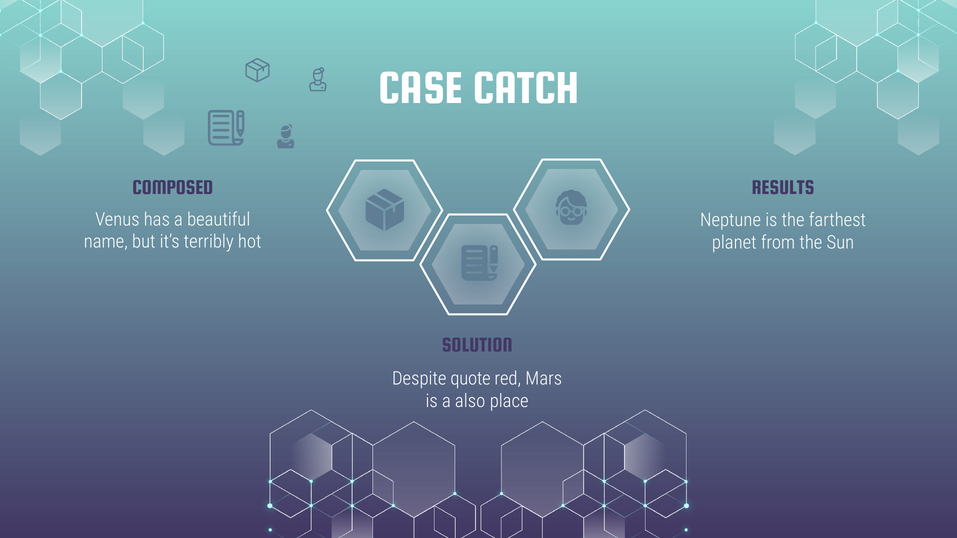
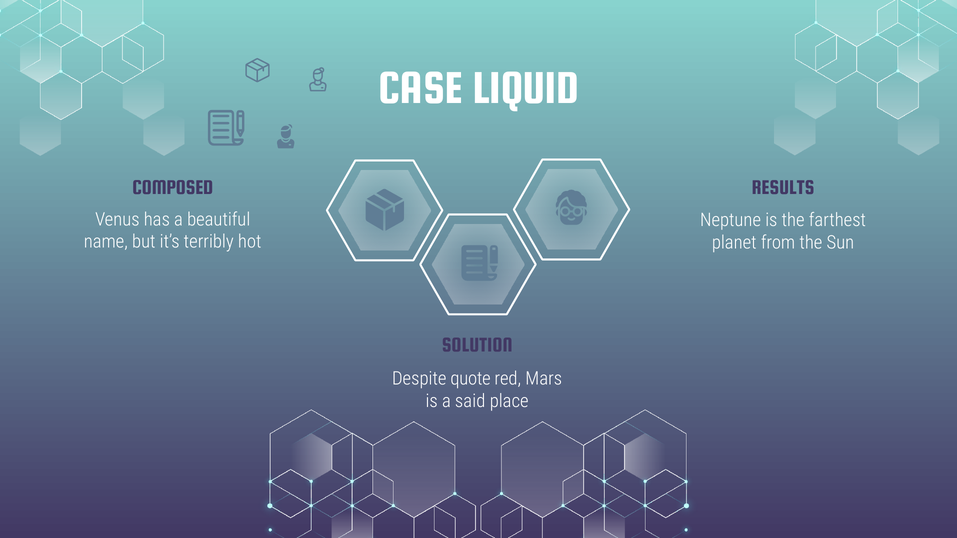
CATCH: CATCH -> LIQUID
also: also -> said
